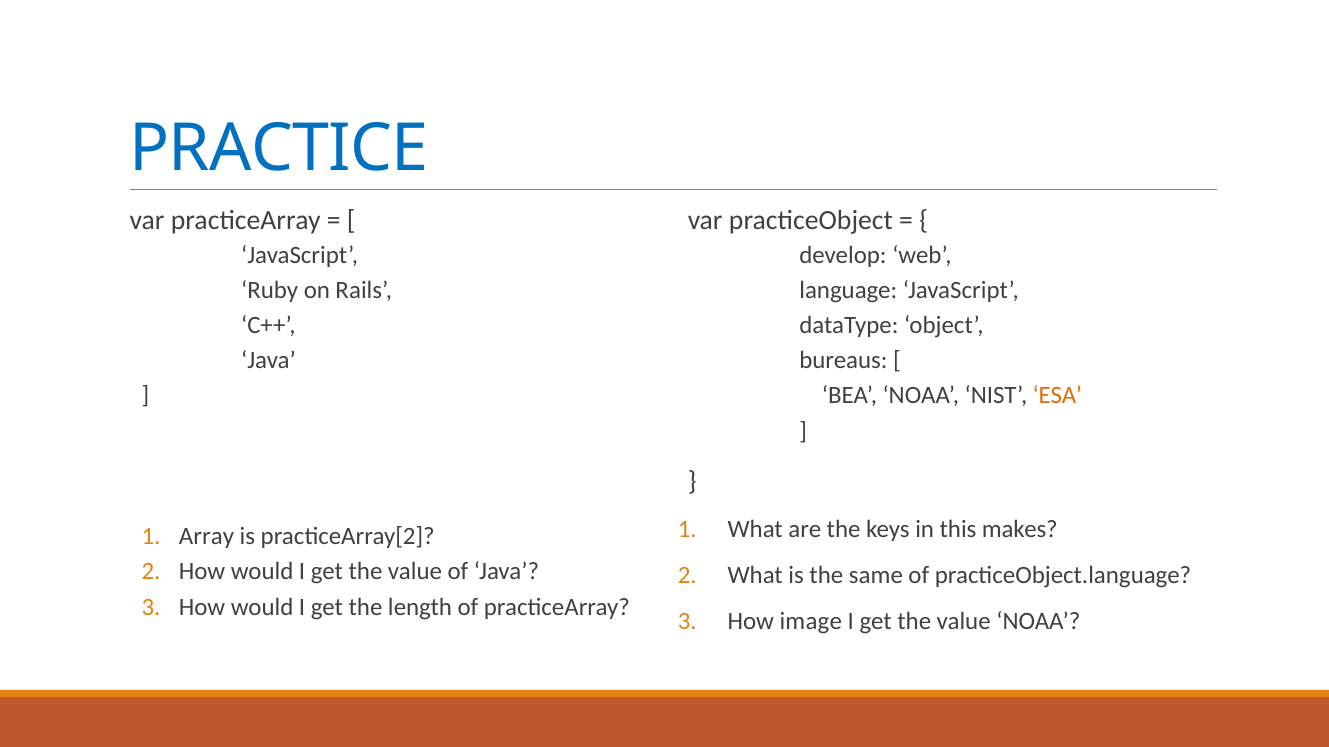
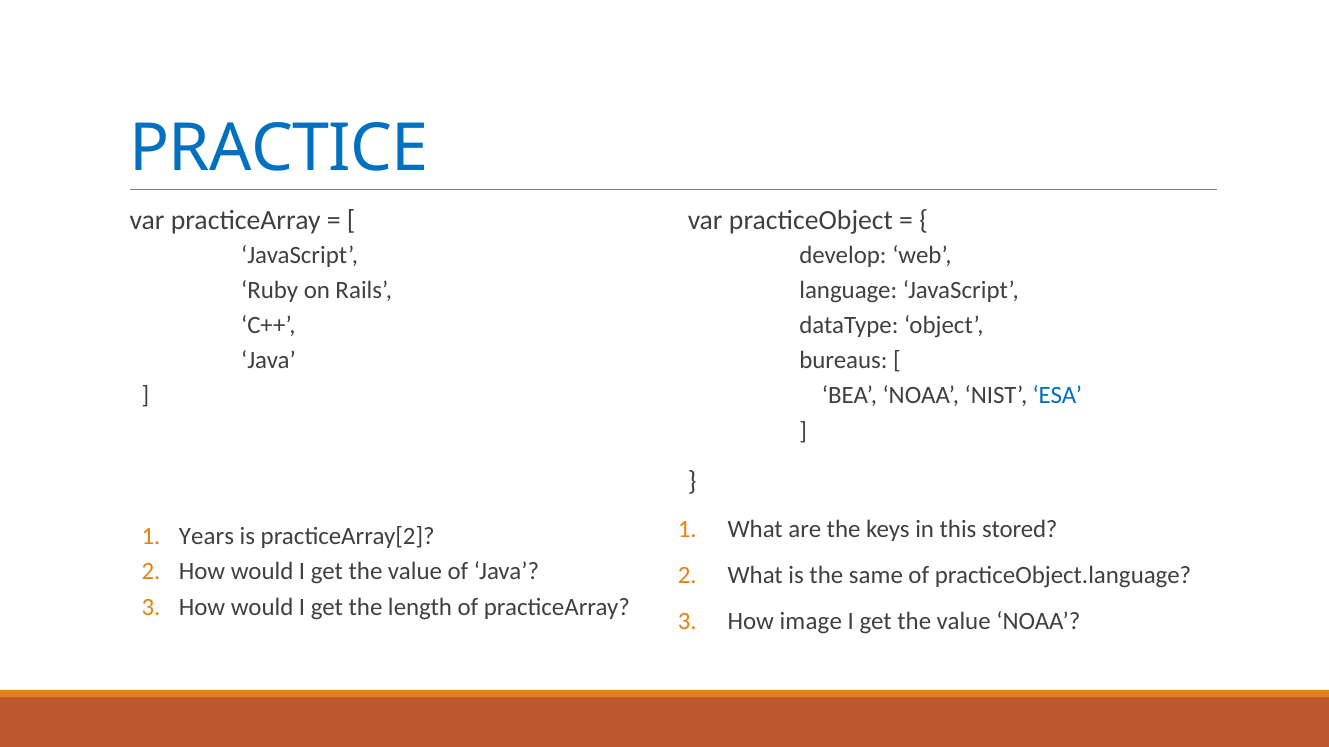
ESA colour: orange -> blue
makes: makes -> stored
Array: Array -> Years
